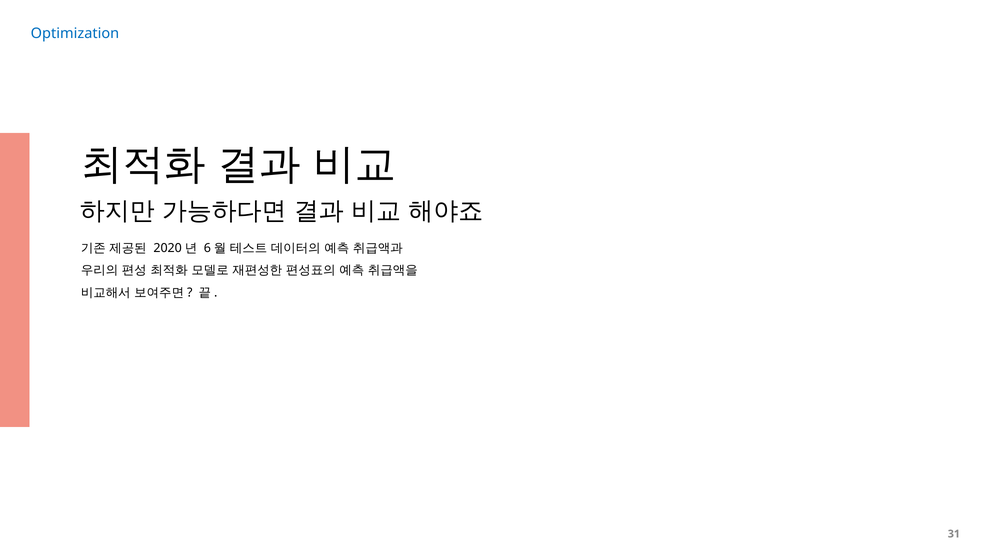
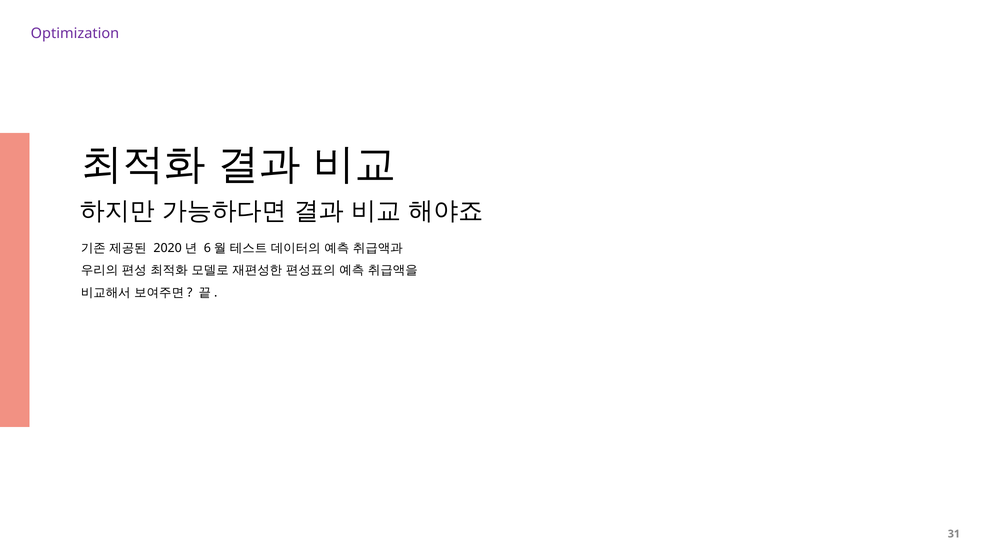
Optimization colour: blue -> purple
